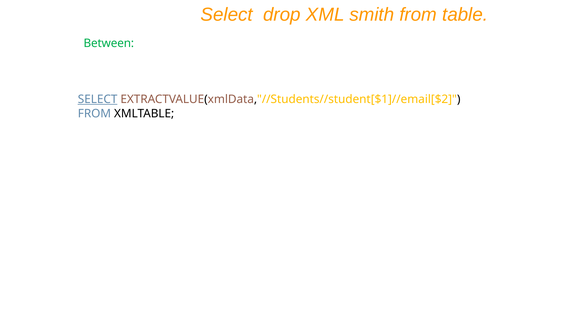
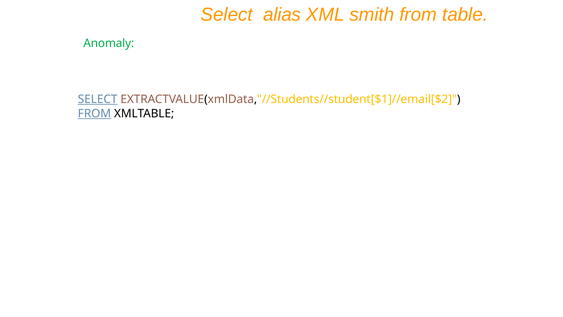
drop: drop -> alias
Between: Between -> Anomaly
FROM at (94, 113) underline: none -> present
